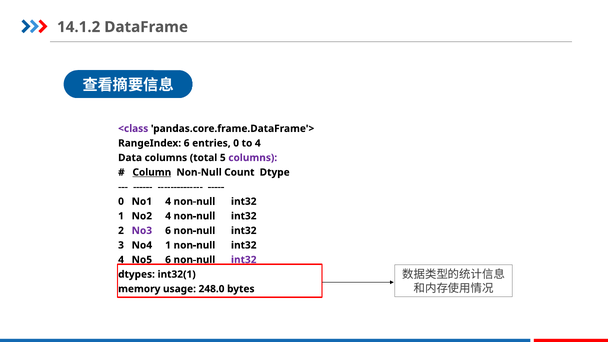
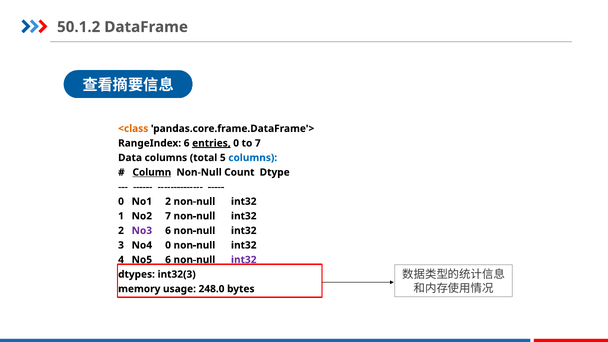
14.1.2: 14.1.2 -> 50.1.2
<class colour: purple -> orange
entries underline: none -> present
to 4: 4 -> 7
columns at (253, 158) colour: purple -> blue
No1 4: 4 -> 2
No2 4: 4 -> 7
No4 1: 1 -> 0
int32(1: int32(1 -> int32(3
